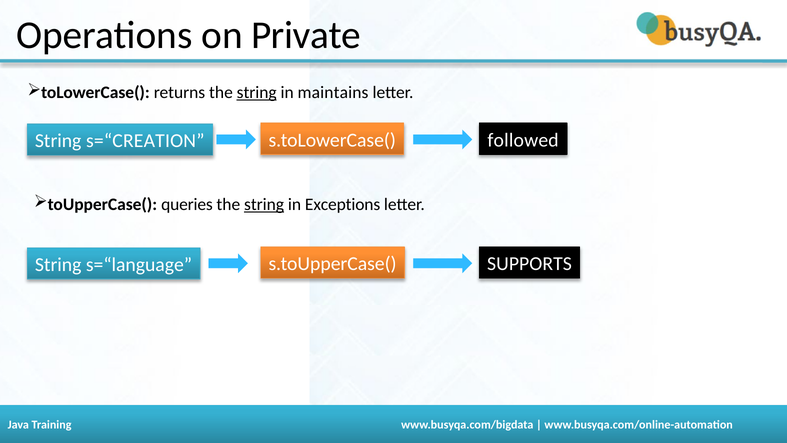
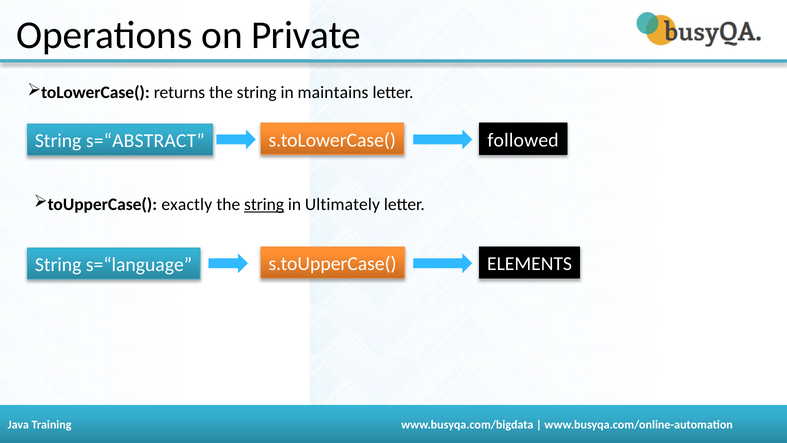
string at (257, 93) underline: present -> none
s=“CREATION: s=“CREATION -> s=“ABSTRACT
queries: queries -> exactly
Exceptions: Exceptions -> Ultimately
SUPPORTS: SUPPORTS -> ELEMENTS
